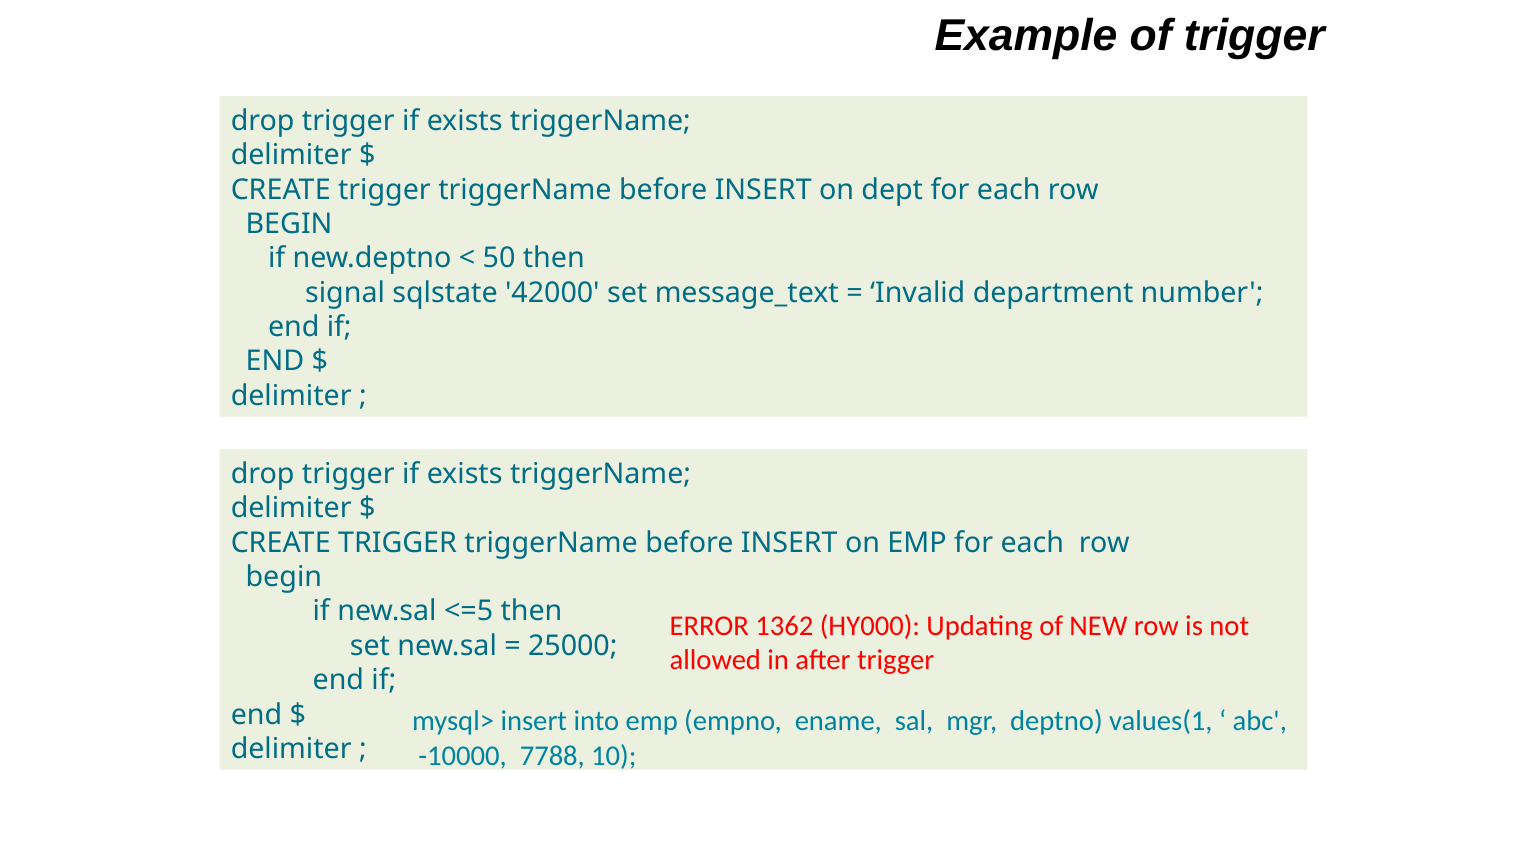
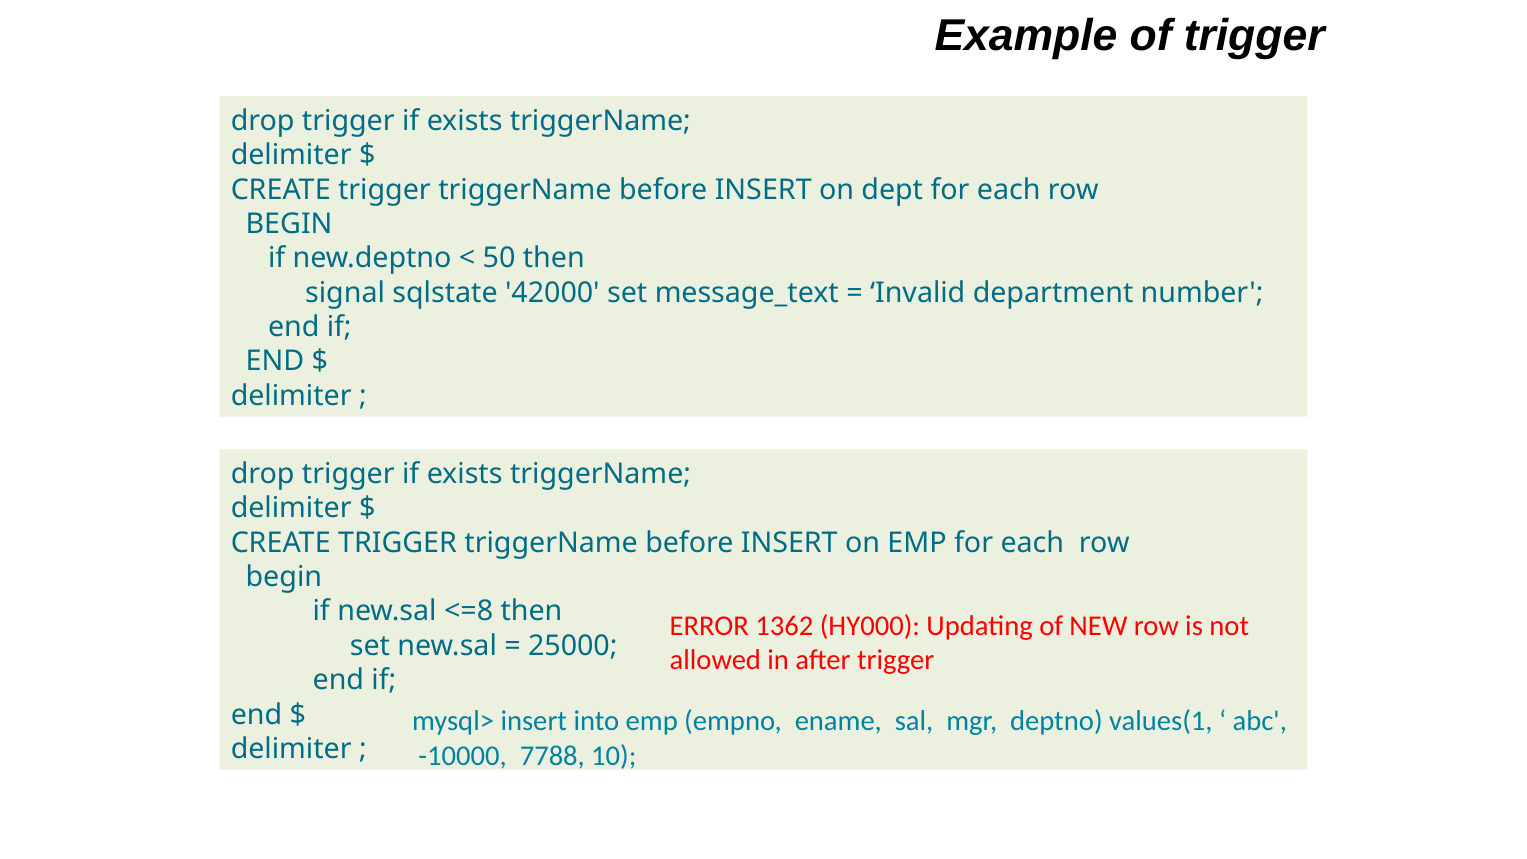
<=5: <=5 -> <=8
